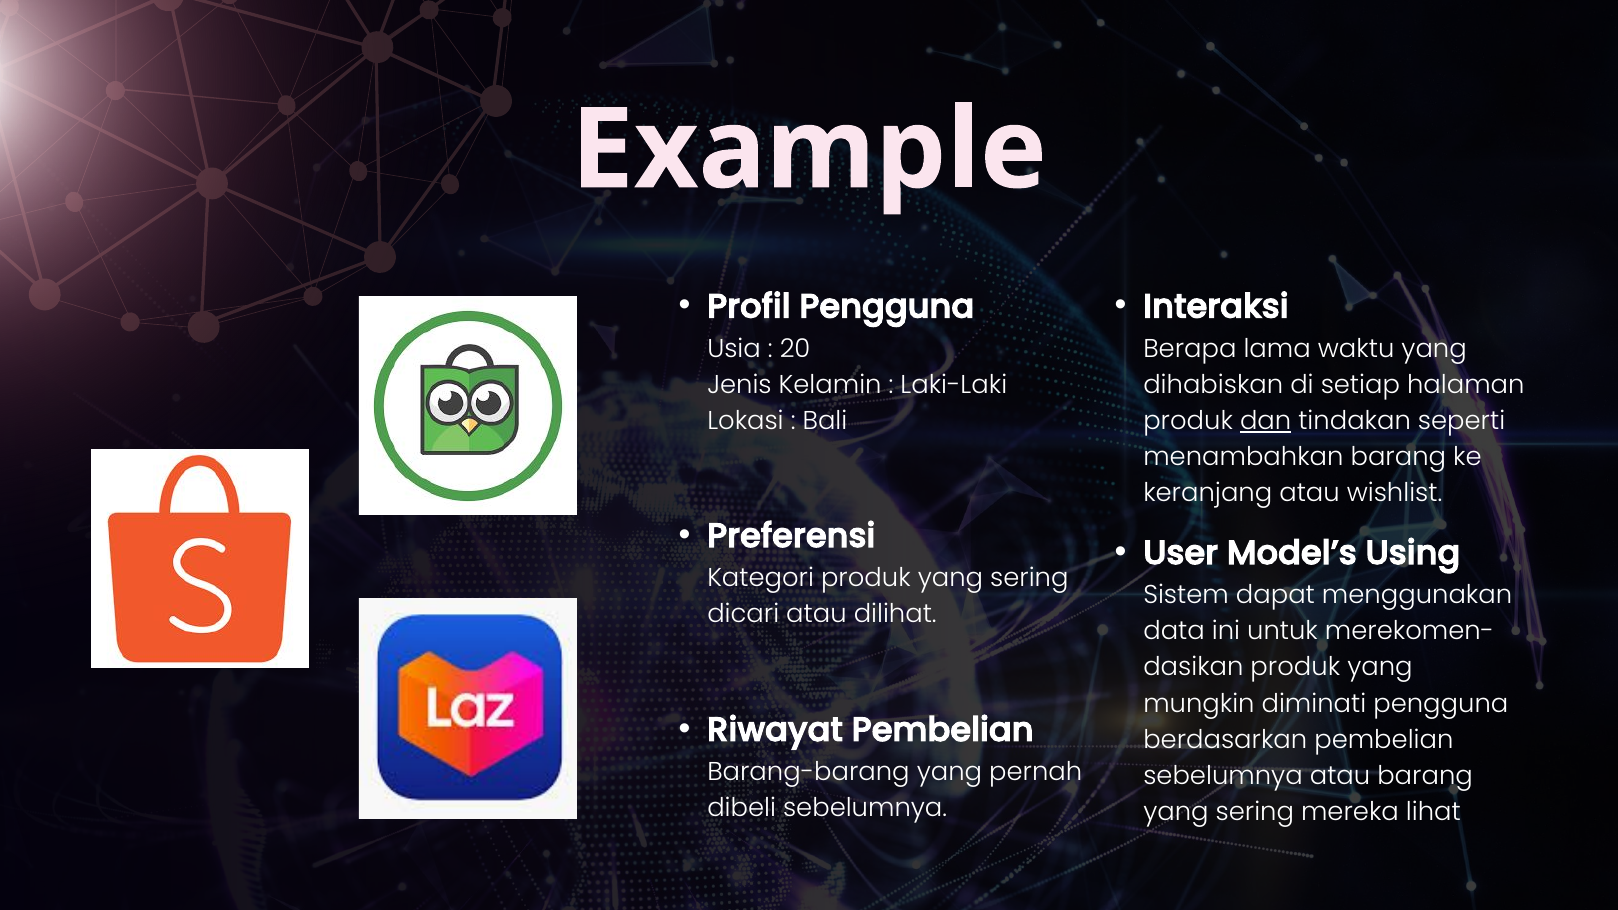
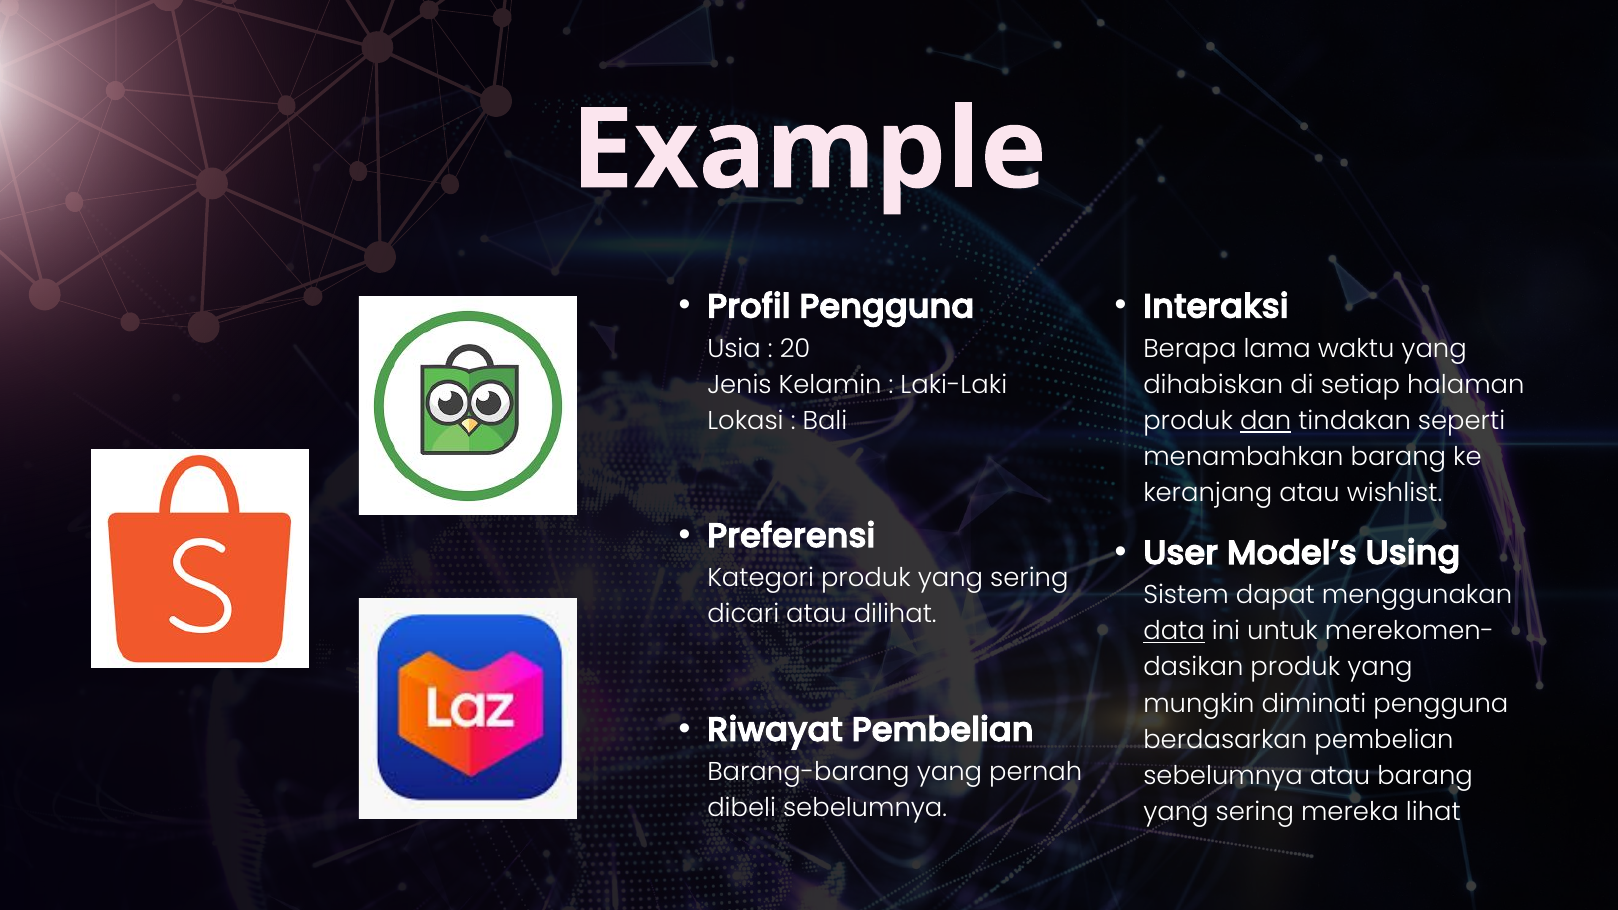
data underline: none -> present
